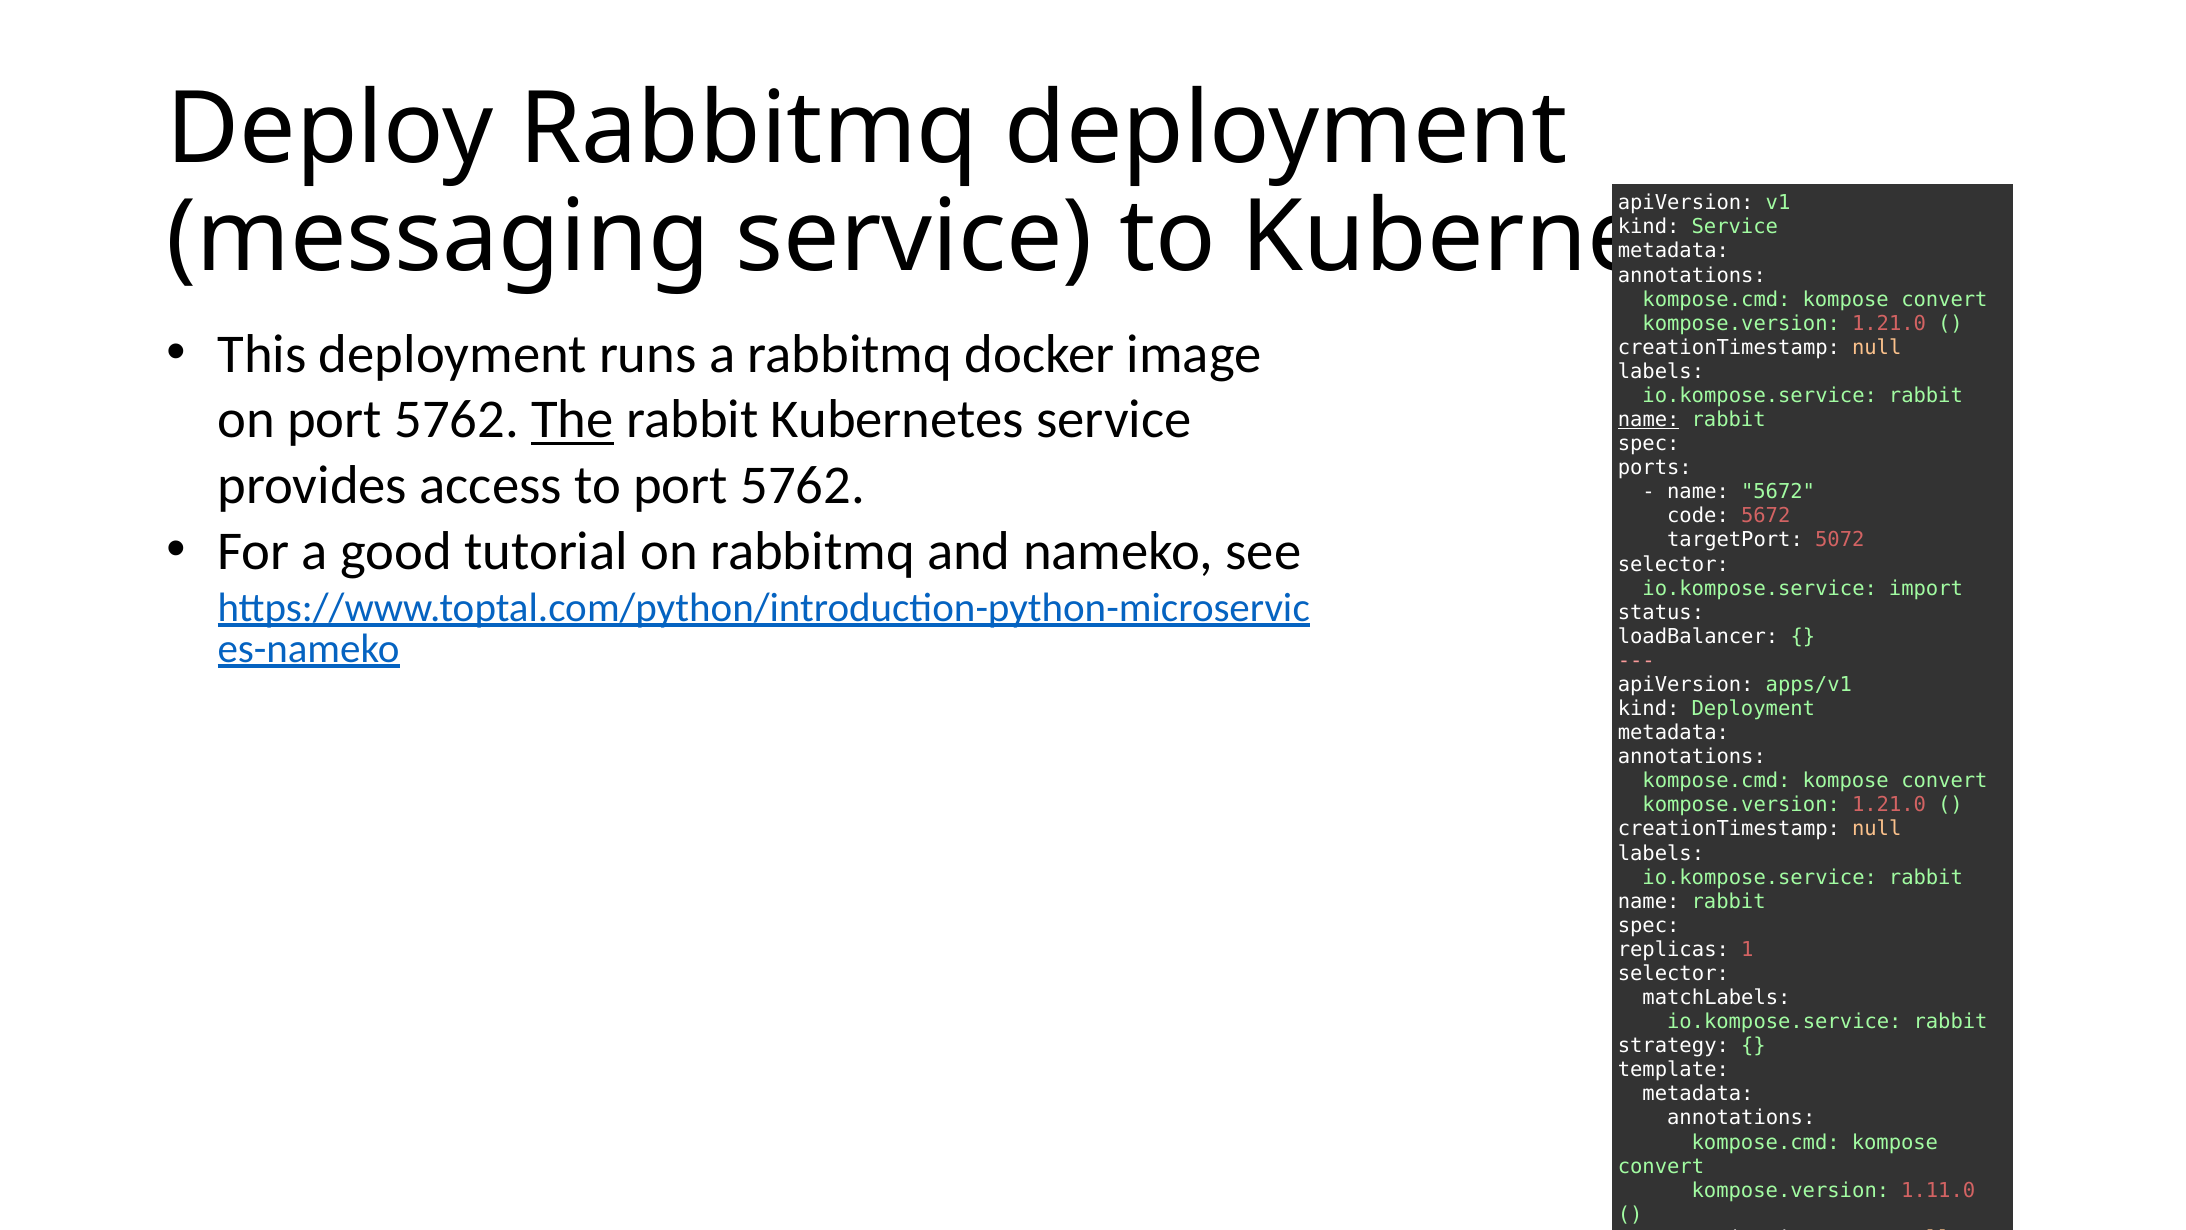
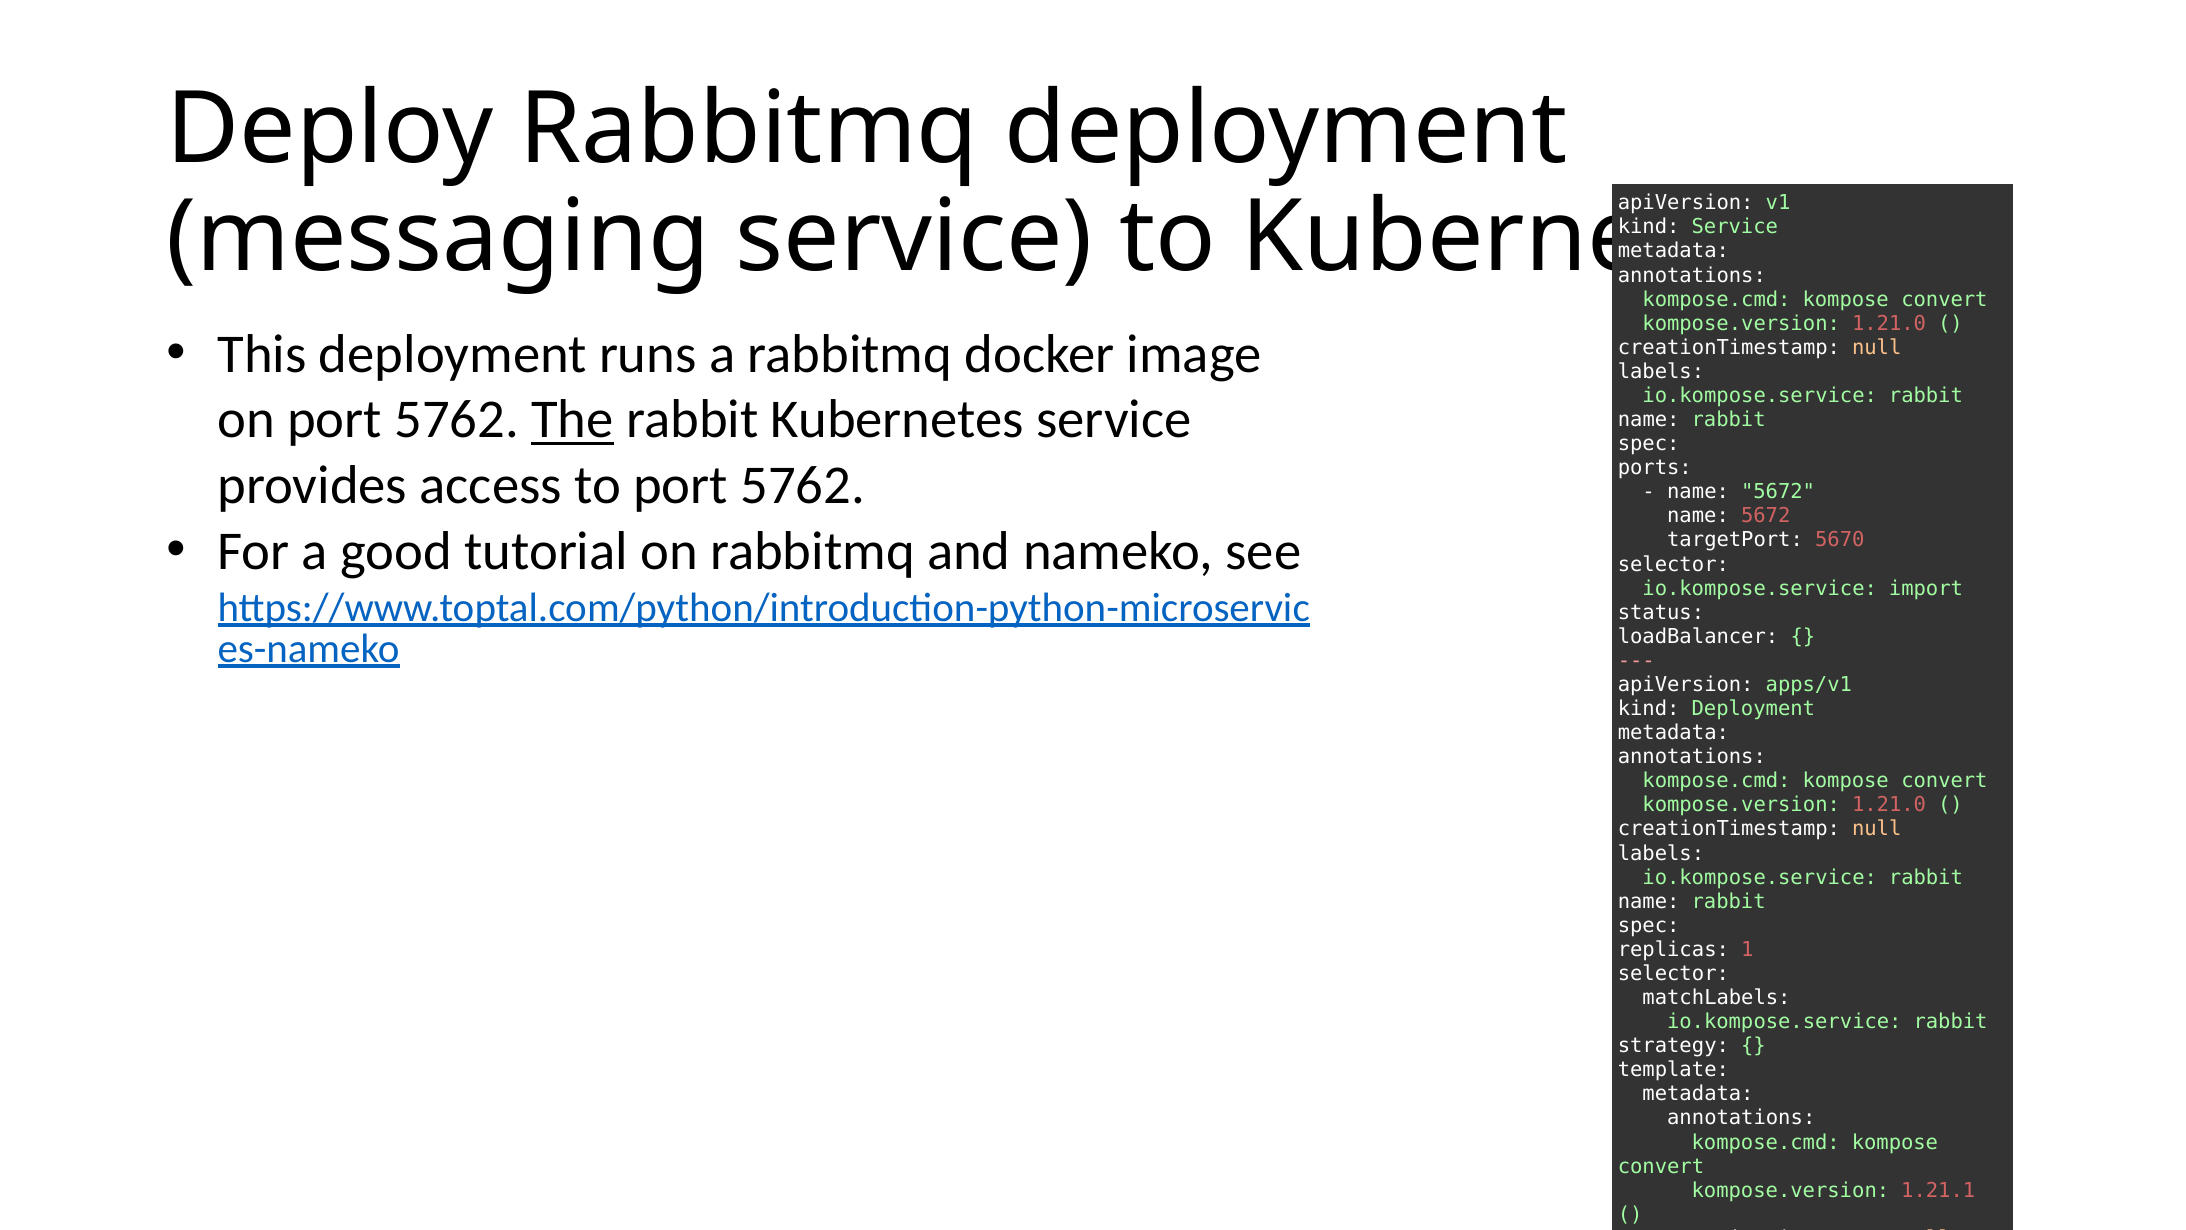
name at (1649, 420) underline: present -> none
code at (1698, 516): code -> name
5072: 5072 -> 5670
1.11.0: 1.11.0 -> 1.21.1
